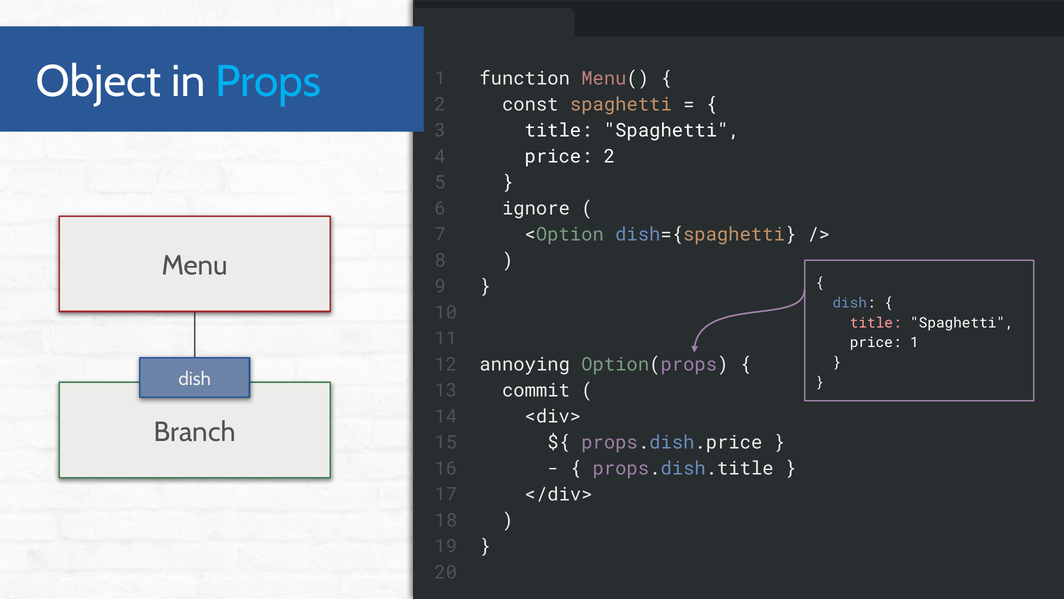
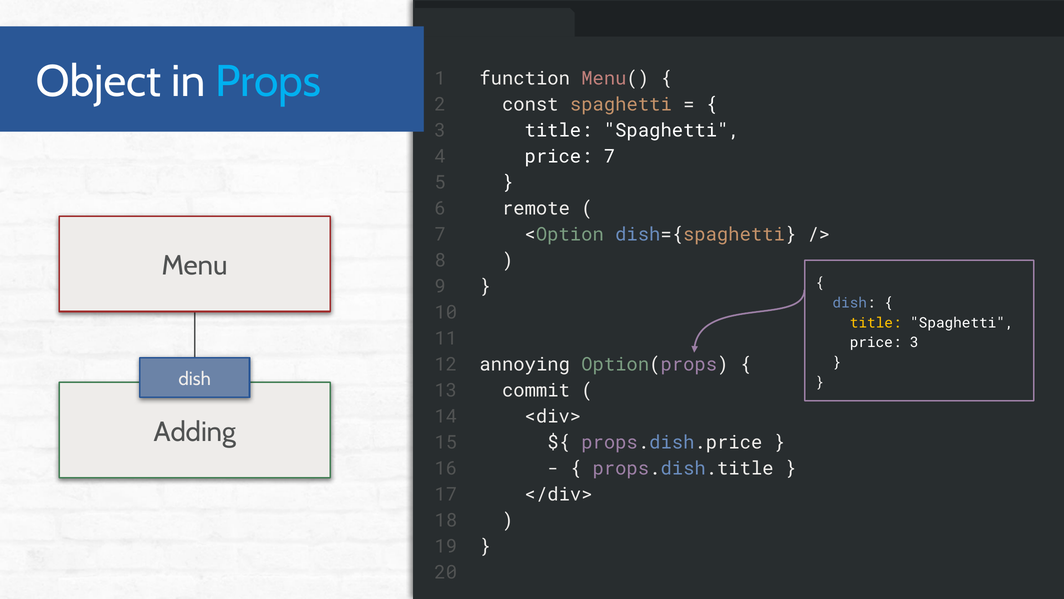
price 2: 2 -> 7
ignore: ignore -> remote
title at (876, 323) colour: pink -> yellow
price 1: 1 -> 3
Branch: Branch -> Adding
